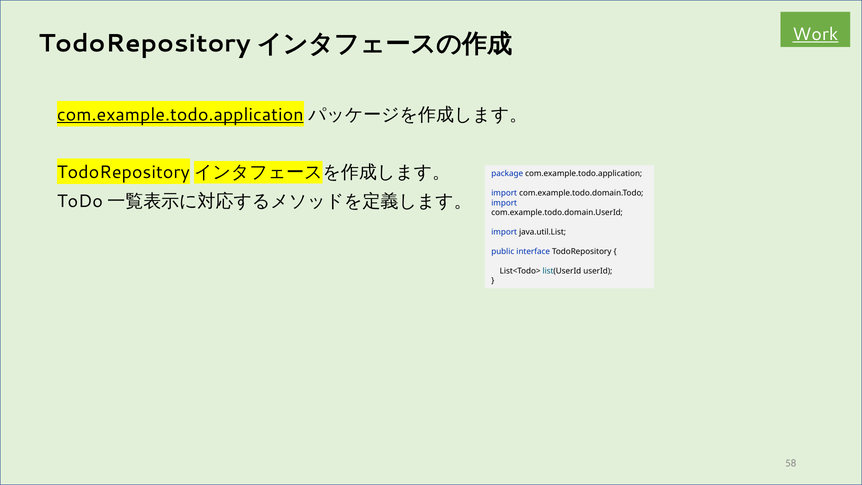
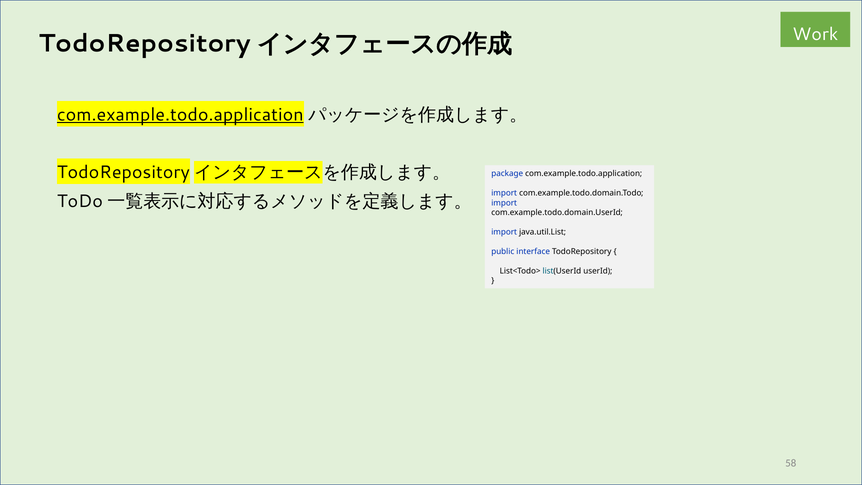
Work underline: present -> none
